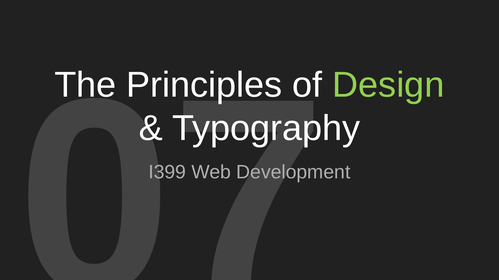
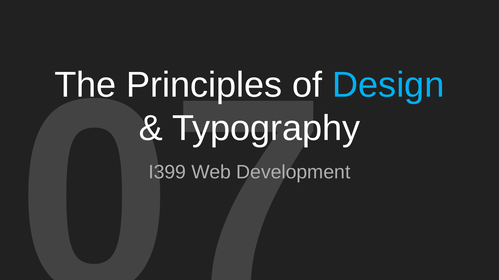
Design colour: light green -> light blue
